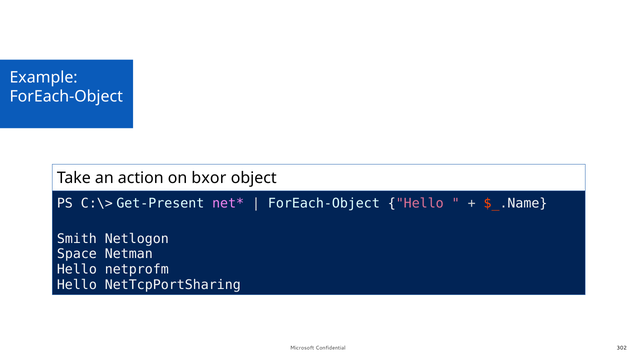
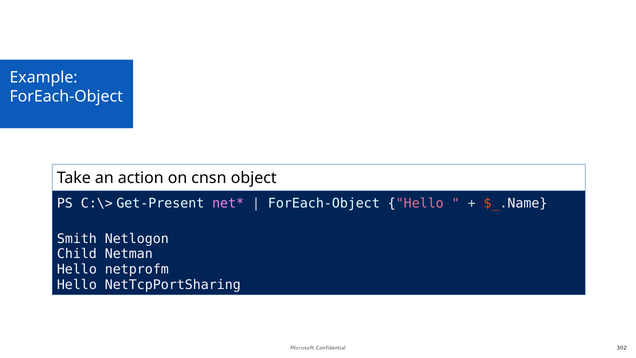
bxor: bxor -> cnsn
Space: Space -> Child
